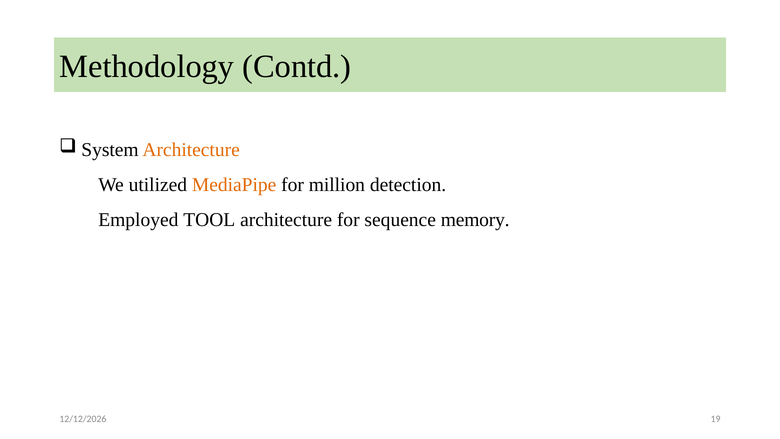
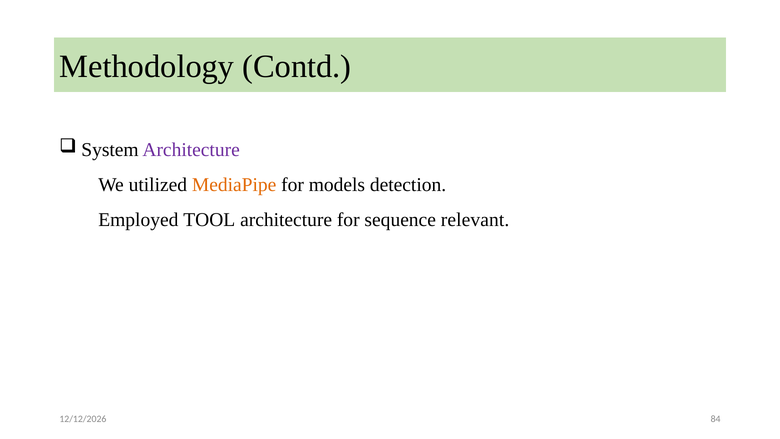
Architecture at (191, 149) colour: orange -> purple
million: million -> models
memory: memory -> relevant
19: 19 -> 84
